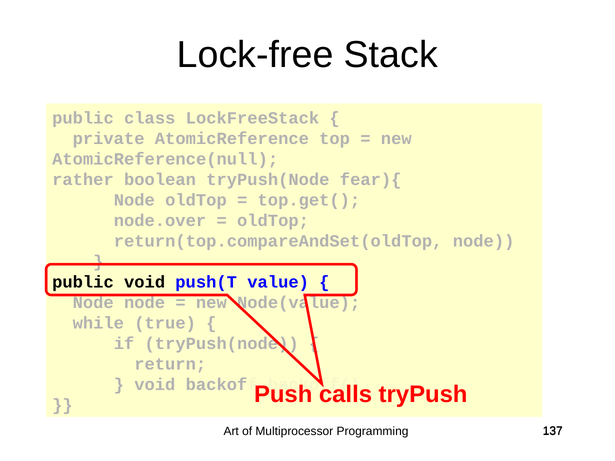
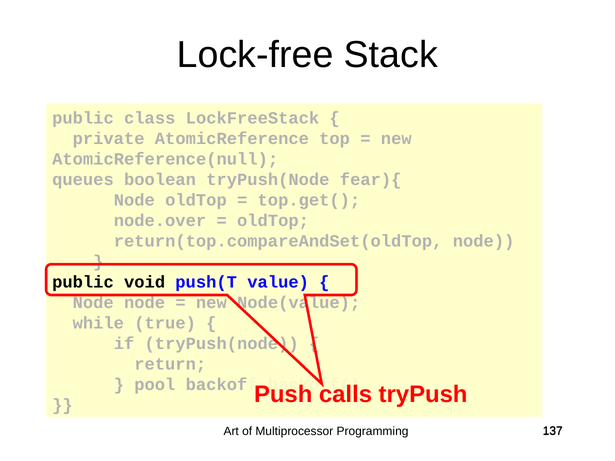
rather: rather -> queues
void at (155, 385): void -> pool
